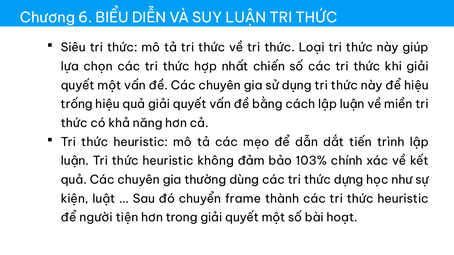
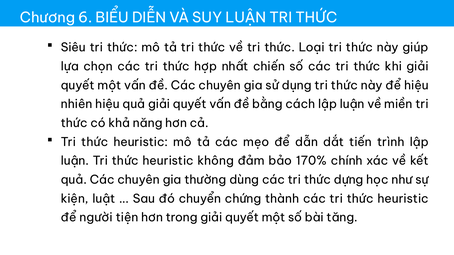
trống: trống -> nhiên
103%: 103% -> 170%
frame: frame -> chứng
hoạt: hoạt -> tăng
